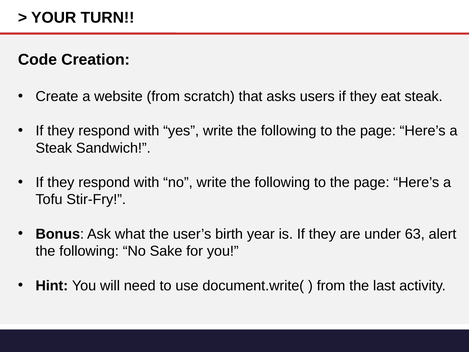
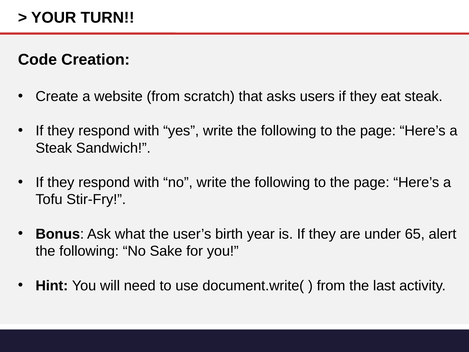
63: 63 -> 65
